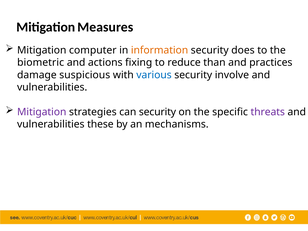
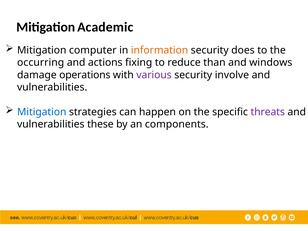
Measures: Measures -> Academic
biometric: biometric -> occurring
practices: practices -> windows
suspicious: suspicious -> operations
various colour: blue -> purple
Mitigation at (42, 112) colour: purple -> blue
can security: security -> happen
mechanisms: mechanisms -> components
